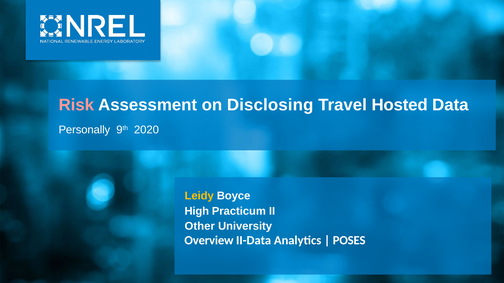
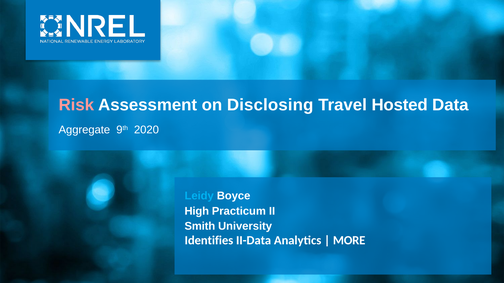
Personally: Personally -> Aggregate
Leidy colour: yellow -> light blue
Other: Other -> Smith
Overview: Overview -> Identifies
POSES: POSES -> MORE
